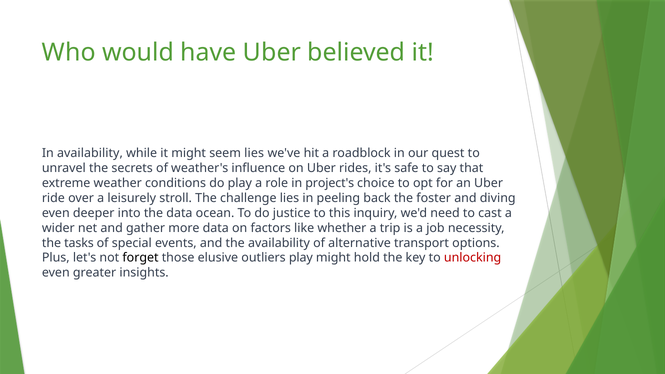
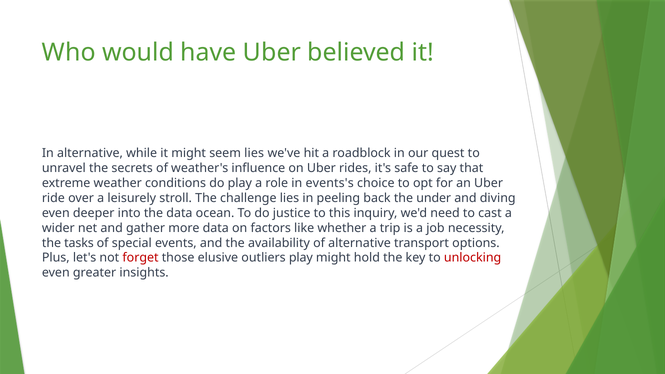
In availability: availability -> alternative
project's: project's -> events's
foster: foster -> under
forget colour: black -> red
